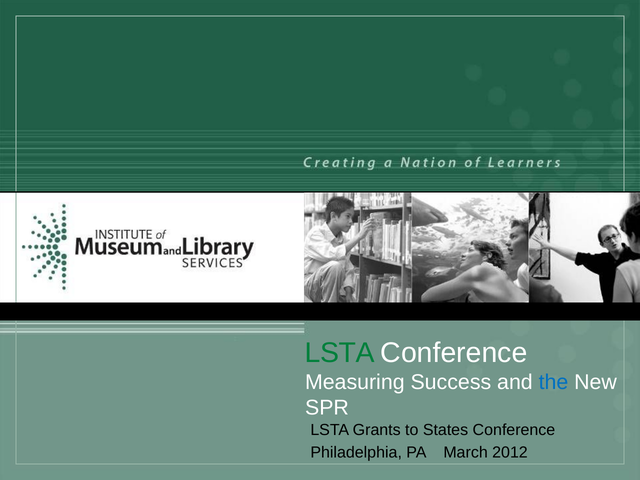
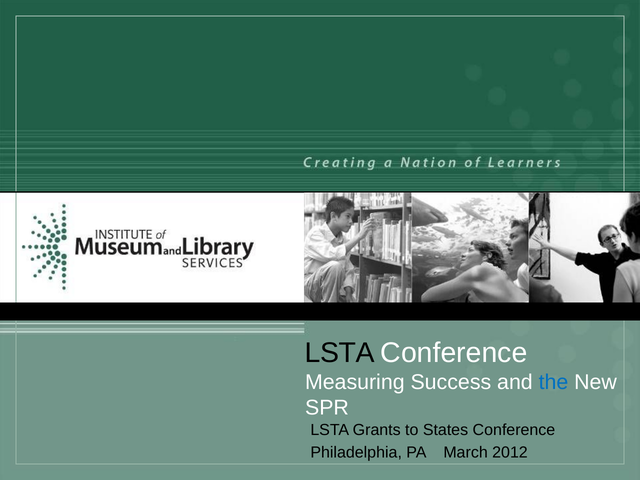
LSTA at (340, 353) colour: green -> black
